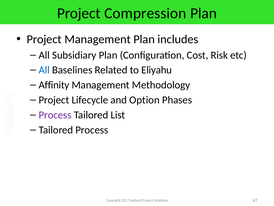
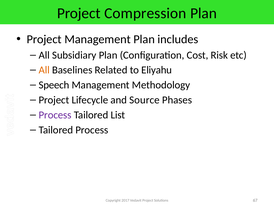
All at (44, 70) colour: blue -> orange
Affinity: Affinity -> Speech
Option: Option -> Source
